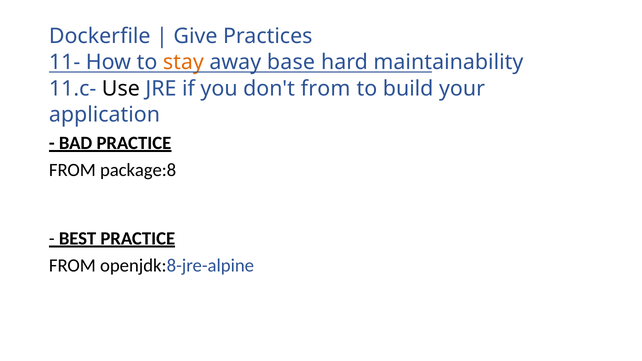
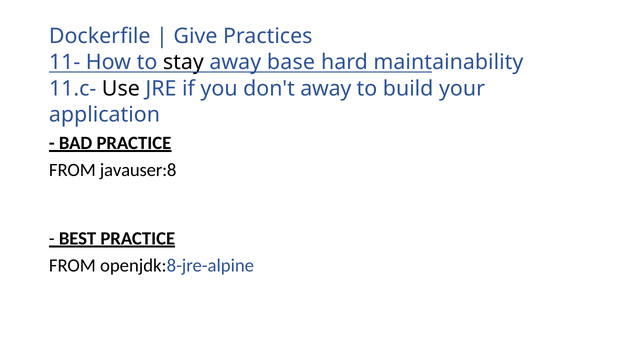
stay colour: orange -> black
don't from: from -> away
package:8: package:8 -> javauser:8
